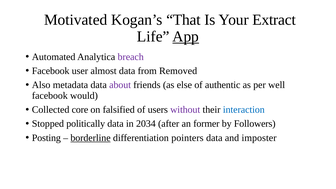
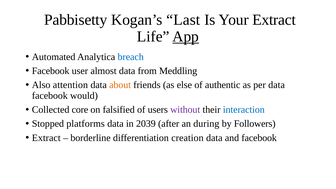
Motivated: Motivated -> Pabbisetty
That: That -> Last
breach colour: purple -> blue
Removed: Removed -> Meddling
metadata: metadata -> attention
about colour: purple -> orange
per well: well -> data
politically: politically -> platforms
2034: 2034 -> 2039
former: former -> during
Posting at (46, 138): Posting -> Extract
borderline underline: present -> none
pointers: pointers -> creation
and imposter: imposter -> facebook
